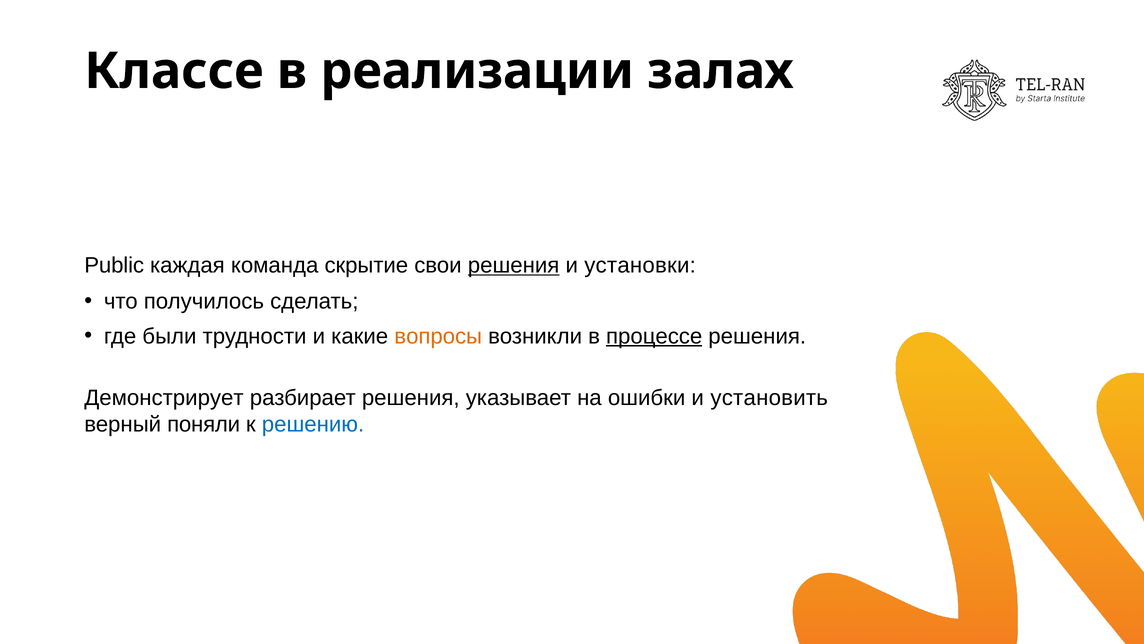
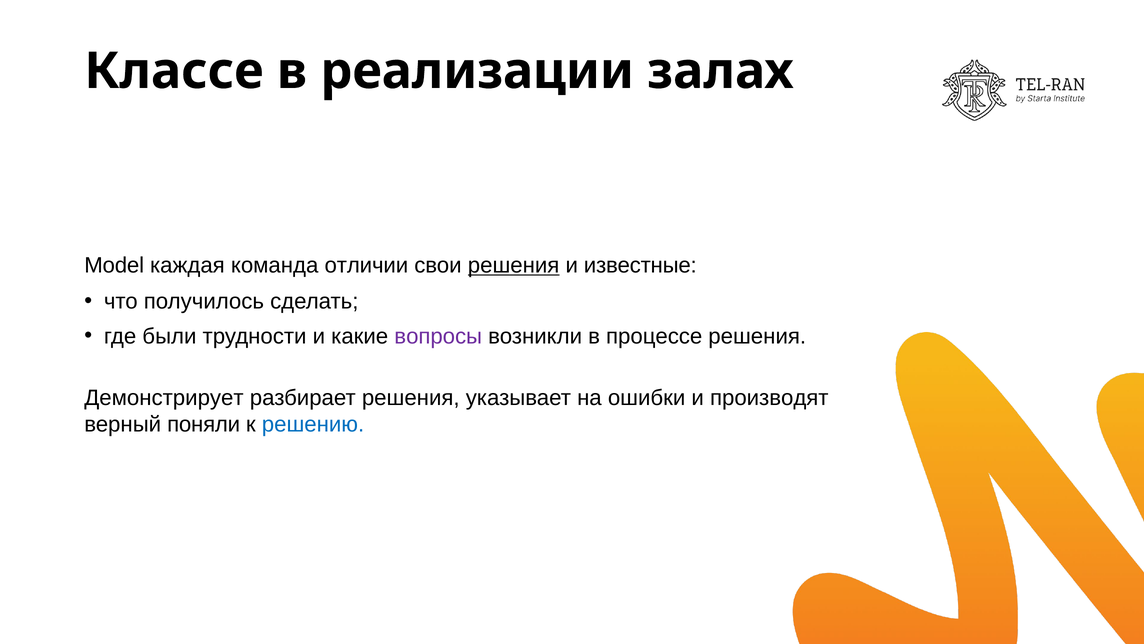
Public: Public -> Model
скрытие: скрытие -> отличии
установки: установки -> известные
вопросы colour: orange -> purple
процессе underline: present -> none
установить: установить -> производят
